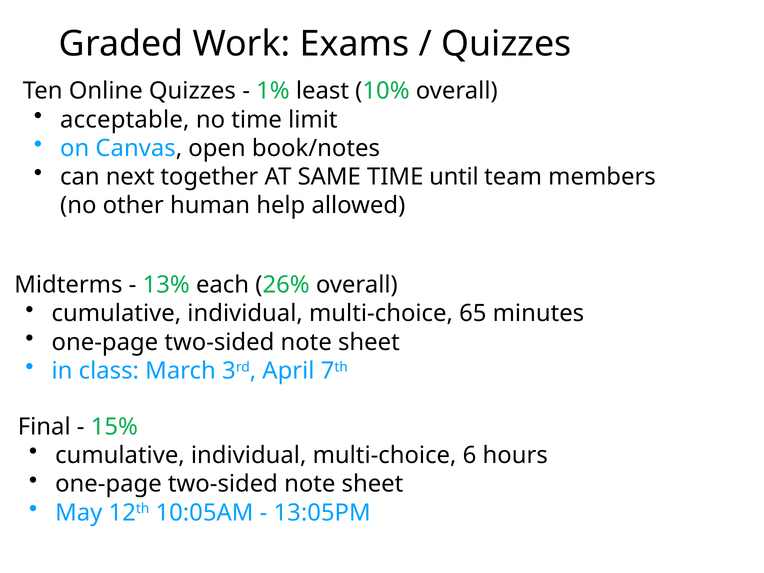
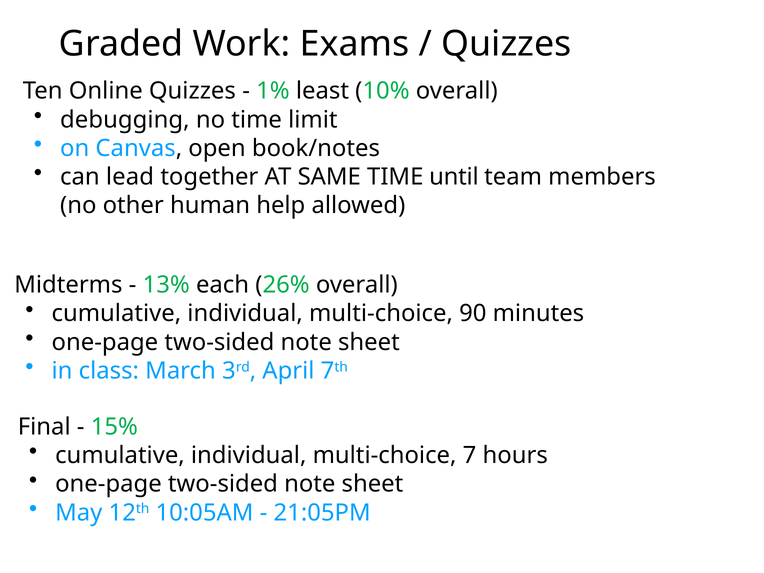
acceptable: acceptable -> debugging
next: next -> lead
65: 65 -> 90
6: 6 -> 7
13:05PM: 13:05PM -> 21:05PM
